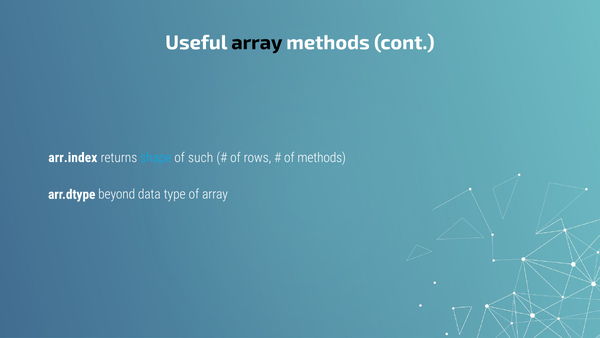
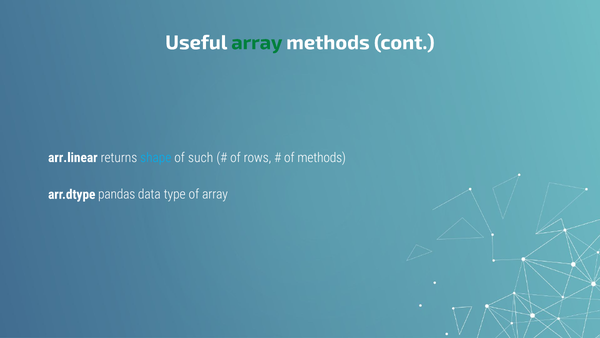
array at (257, 43) colour: black -> green
arr.index: arr.index -> arr.linear
beyond: beyond -> pandas
